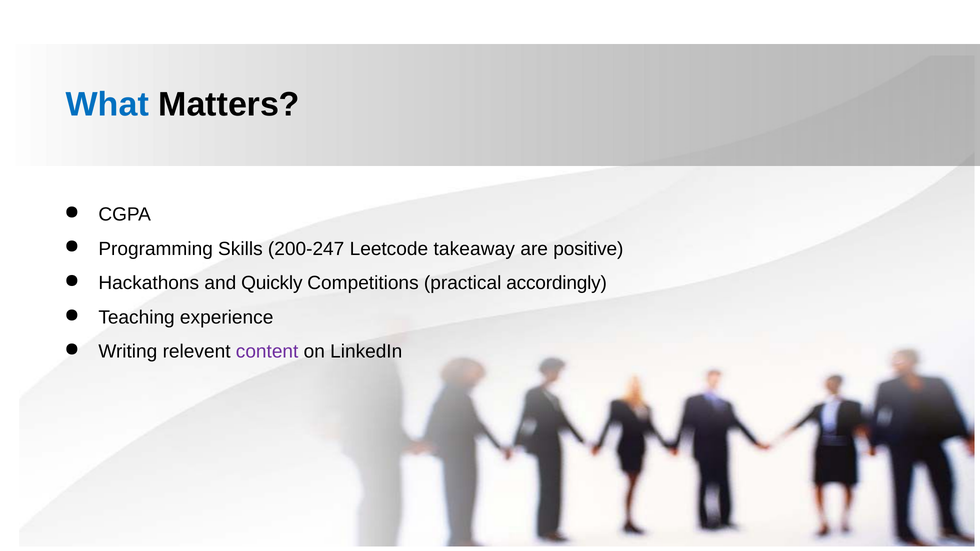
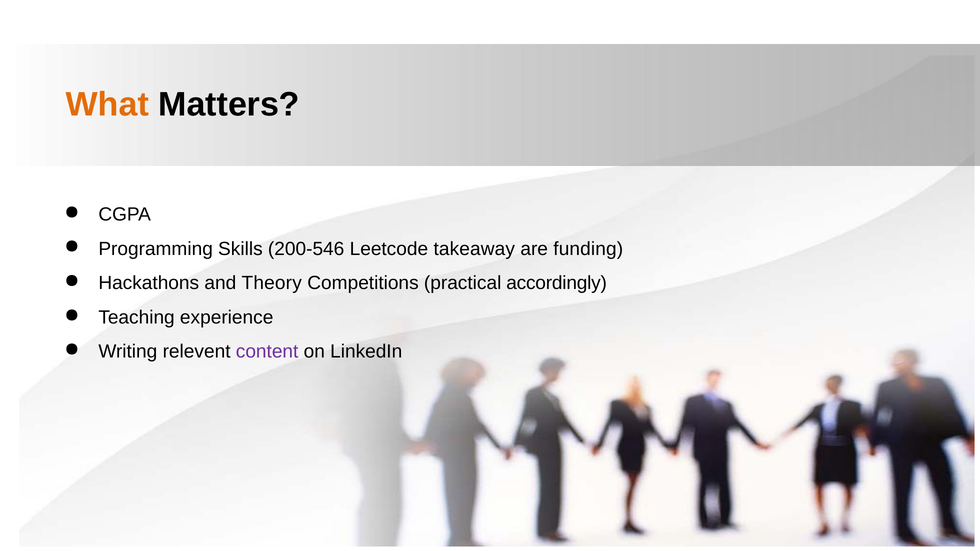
What colour: blue -> orange
200-247: 200-247 -> 200-546
positive: positive -> funding
Quickly: Quickly -> Theory
